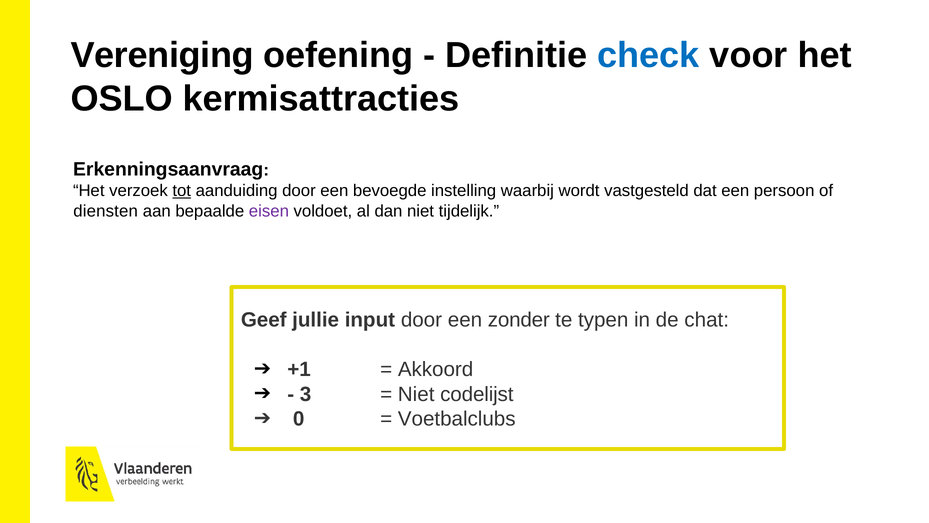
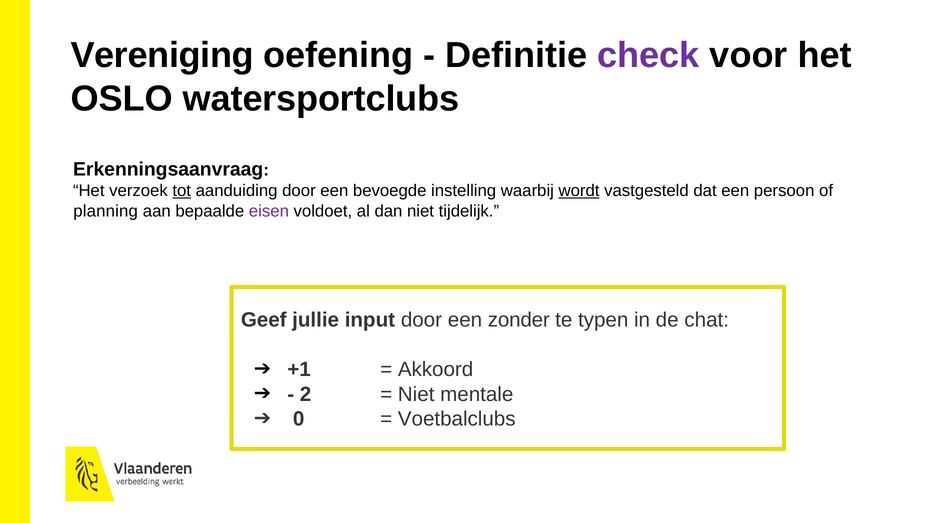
check colour: blue -> purple
kermisattracties: kermisattracties -> watersportclubs
wordt underline: none -> present
diensten: diensten -> planning
3: 3 -> 2
codelijst: codelijst -> mentale
